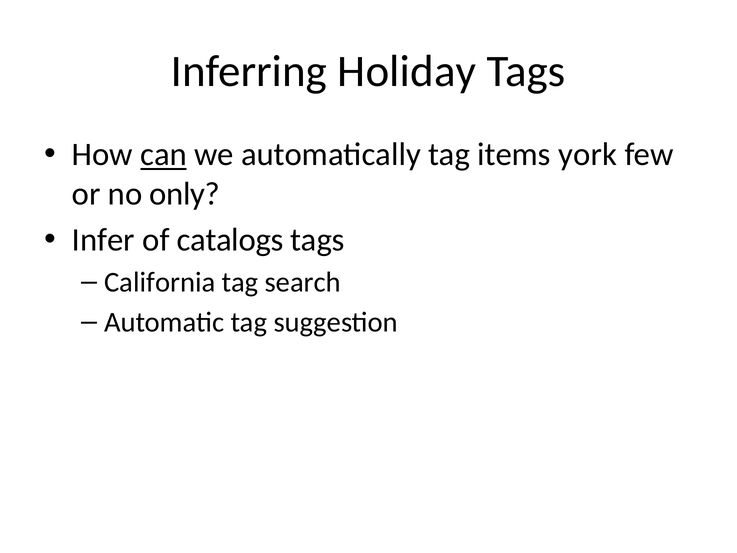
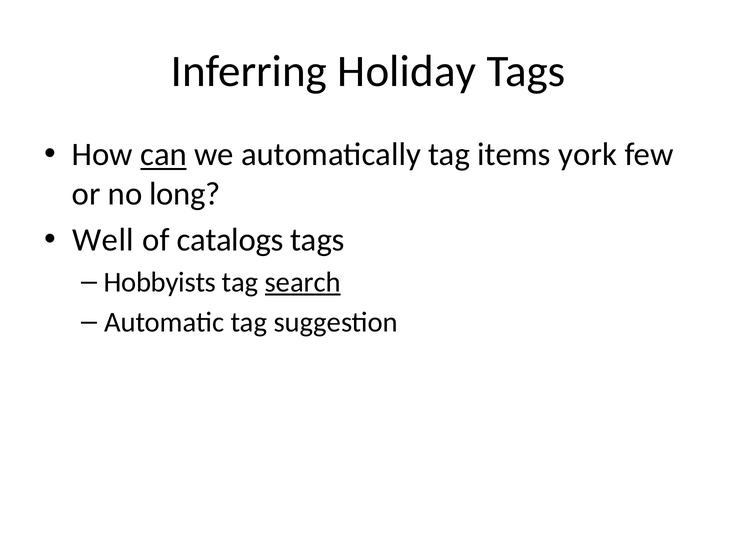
only: only -> long
Infer: Infer -> Well
California: California -> Hobbyists
search underline: none -> present
